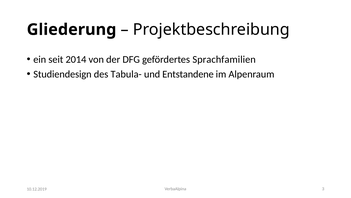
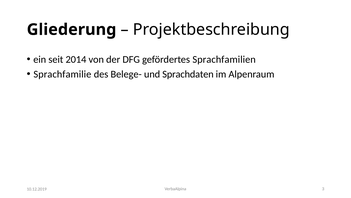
Studiendesign: Studiendesign -> Sprachfamilie
Tabula-: Tabula- -> Belege-
Entstandene: Entstandene -> Sprachdaten
